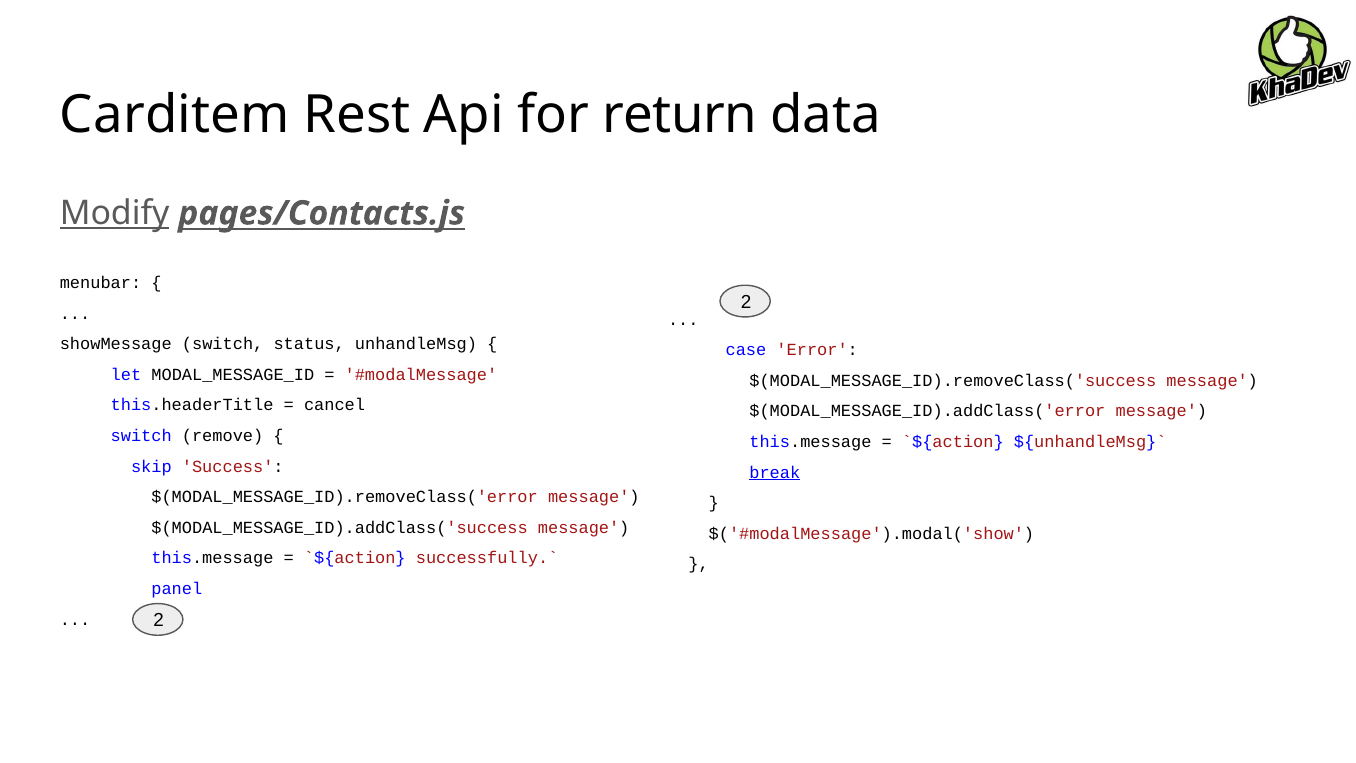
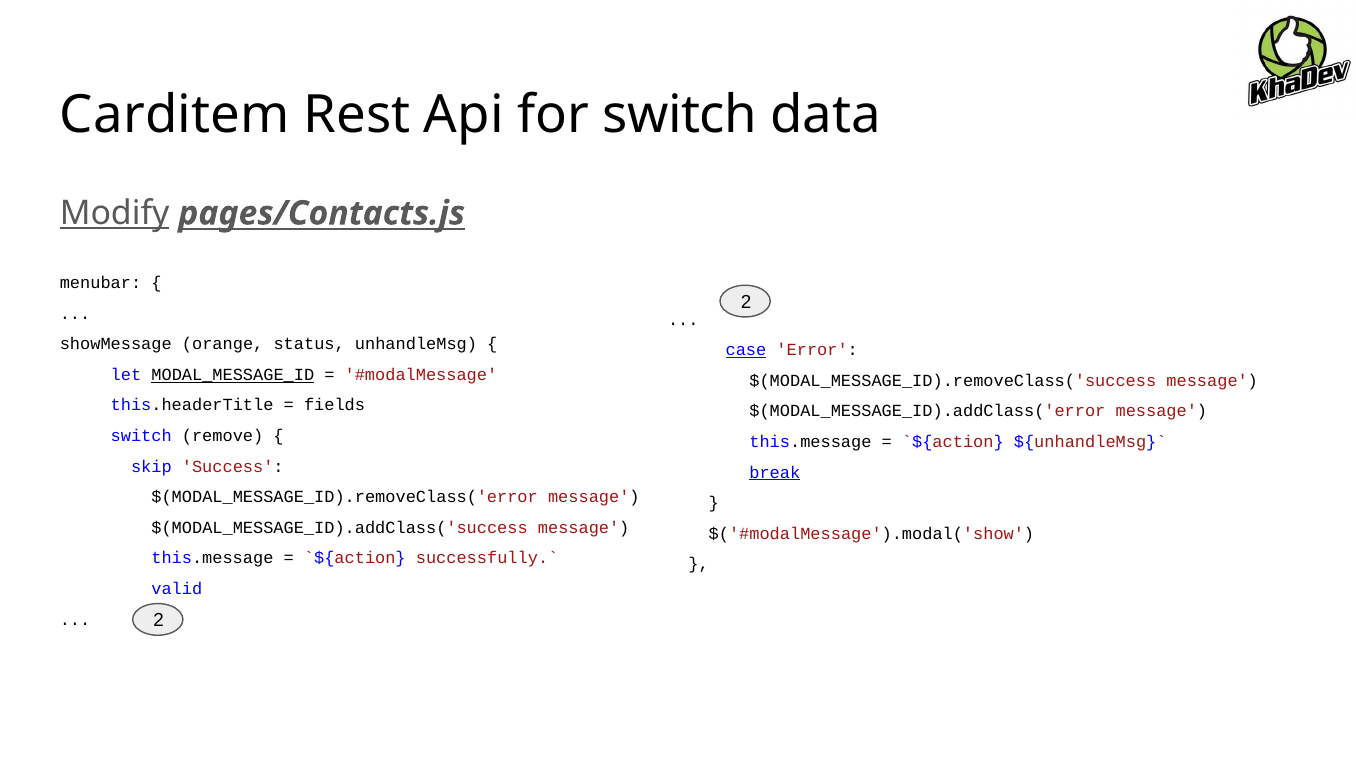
for return: return -> switch
showMessage switch: switch -> orange
case underline: none -> present
MODAL_MESSAGE_ID underline: none -> present
cancel: cancel -> fields
panel: panel -> valid
